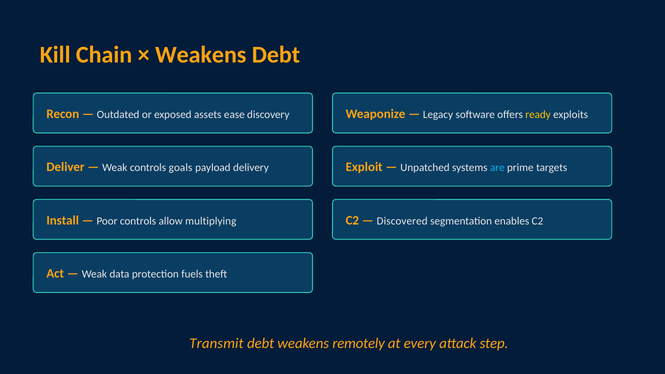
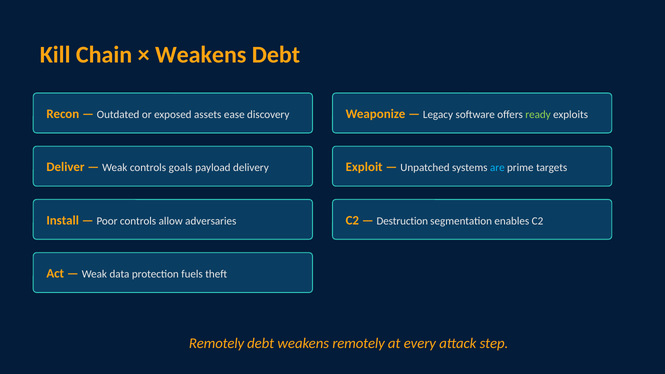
ready colour: yellow -> light green
multiplying: multiplying -> adversaries
Discovered: Discovered -> Destruction
Transmit at (216, 343): Transmit -> Remotely
